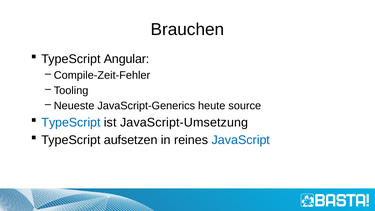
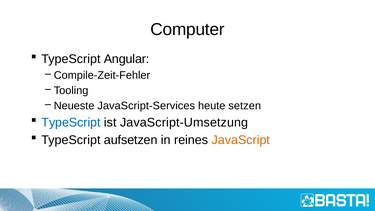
Brauchen: Brauchen -> Computer
JavaScript-Generics: JavaScript-Generics -> JavaScript-Services
source: source -> setzen
JavaScript colour: blue -> orange
